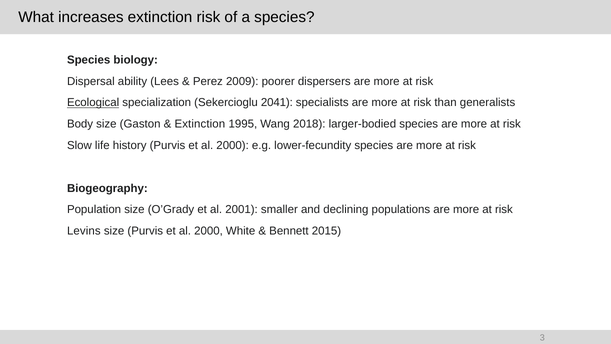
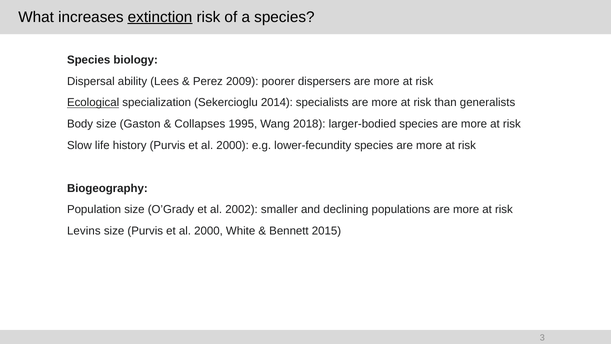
extinction at (160, 17) underline: none -> present
2041: 2041 -> 2014
Extinction at (200, 124): Extinction -> Collapses
2001: 2001 -> 2002
